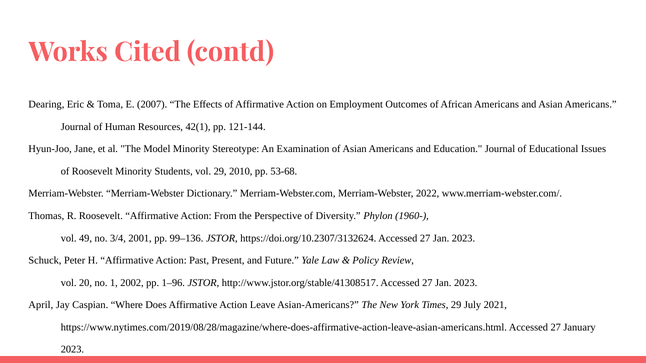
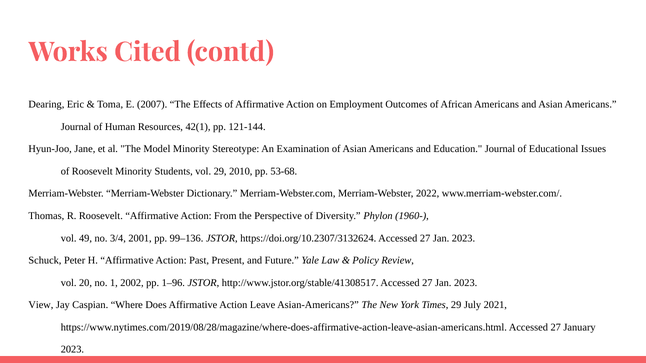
April: April -> View
